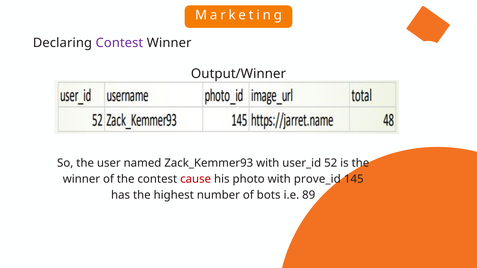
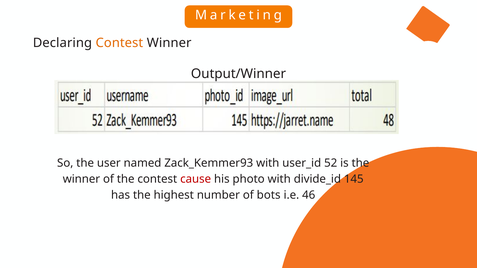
Contest at (119, 43) colour: purple -> orange
prove_id: prove_id -> divide_id
89: 89 -> 46
